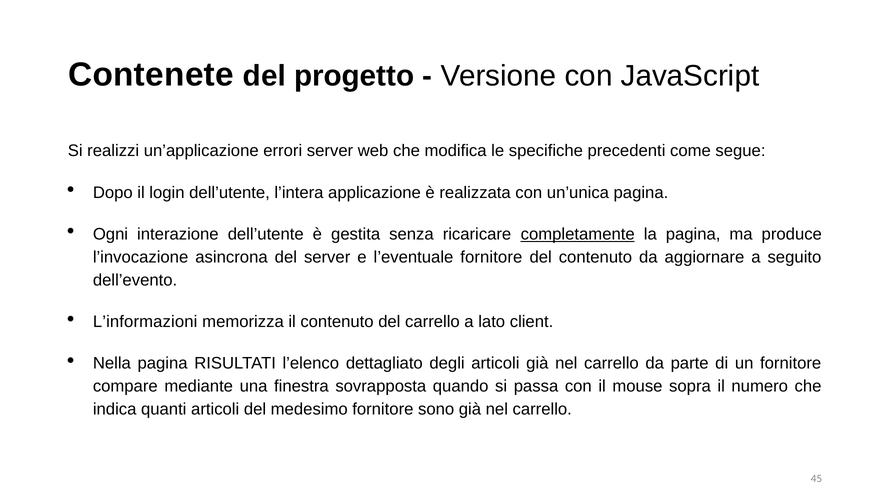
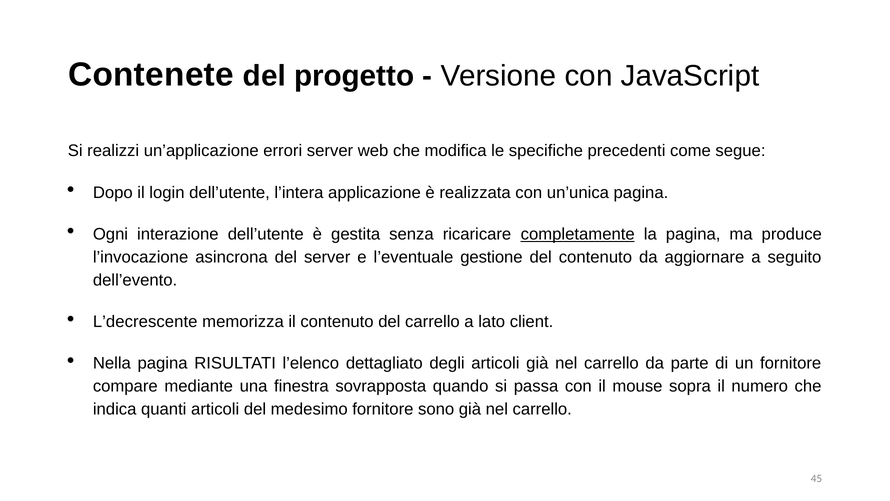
l’eventuale fornitore: fornitore -> gestione
L’informazioni: L’informazioni -> L’decrescente
